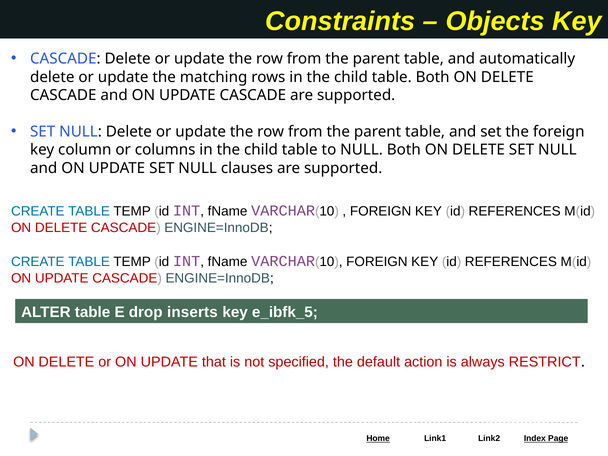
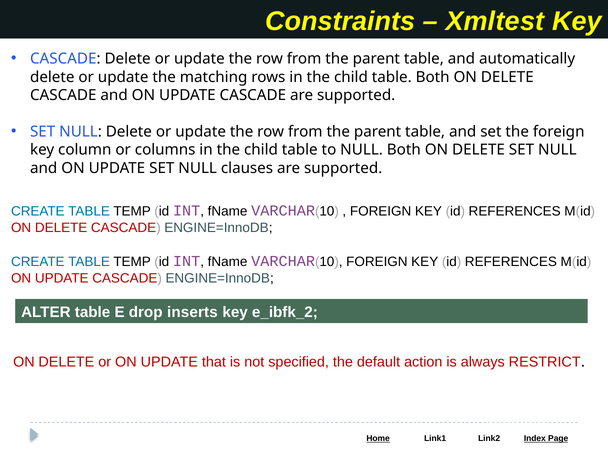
Objects: Objects -> Xmltest
e_ibfk_5: e_ibfk_5 -> e_ibfk_2
